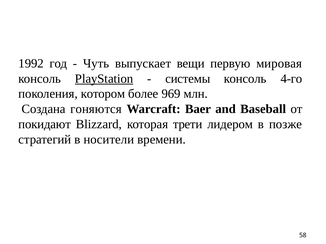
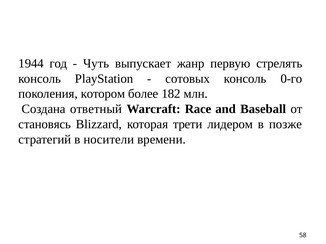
1992: 1992 -> 1944
вещи: вещи -> жанр
мировая: мировая -> стрелять
PlayStation underline: present -> none
системы: системы -> сотовых
4-го: 4-го -> 0-го
969: 969 -> 182
гоняются: гоняются -> ответный
Baer: Baer -> Race
покидают: покидают -> становясь
